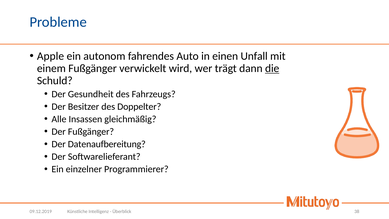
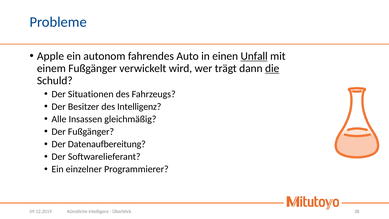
Unfall underline: none -> present
Gesundheit: Gesundheit -> Situationen
des Doppelter: Doppelter -> Intelligenz
